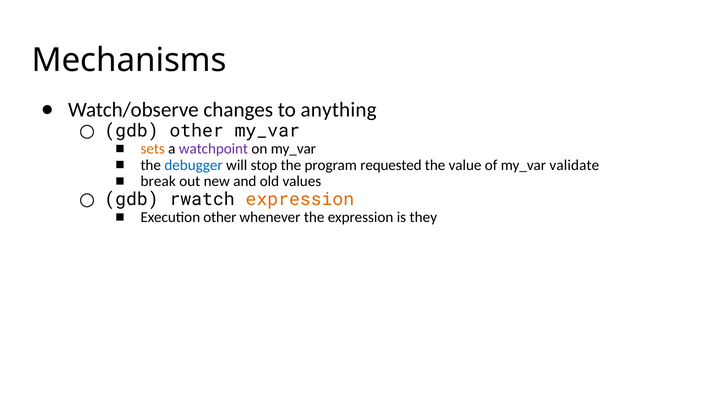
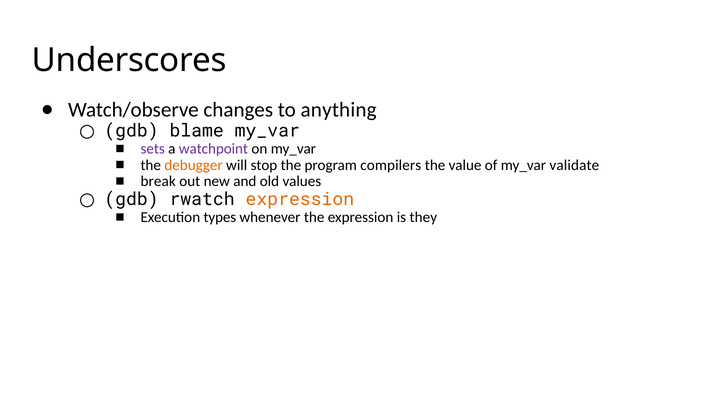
Mechanisms: Mechanisms -> Underscores
gdb other: other -> blame
sets colour: orange -> purple
debugger colour: blue -> orange
requested: requested -> compilers
Execution other: other -> types
